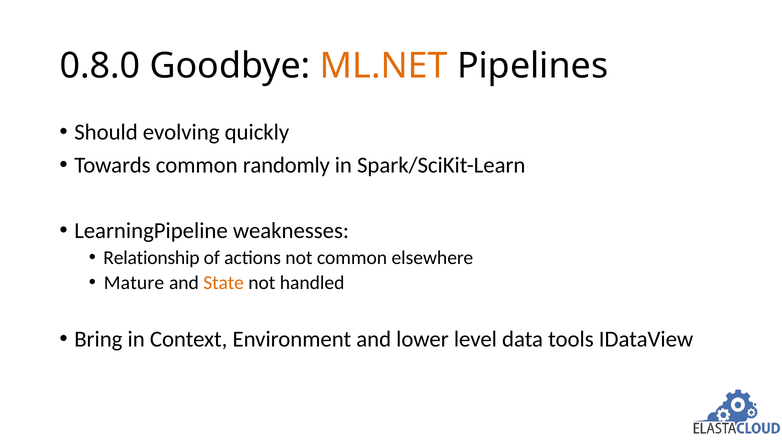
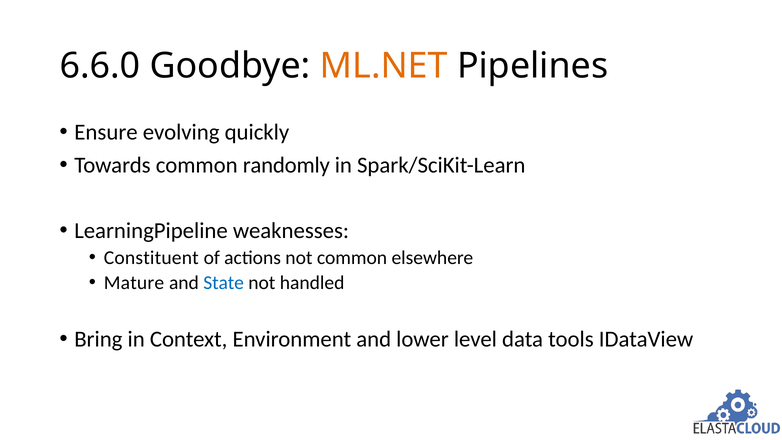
0.8.0: 0.8.0 -> 6.6.0
Should: Should -> Ensure
Relationship: Relationship -> Constituent
State colour: orange -> blue
